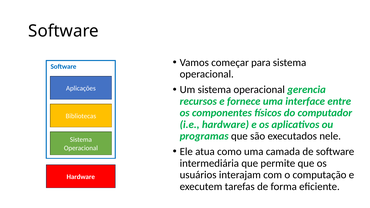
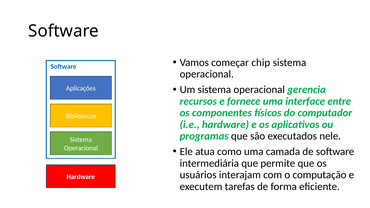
para: para -> chip
